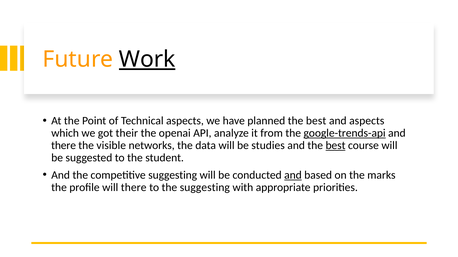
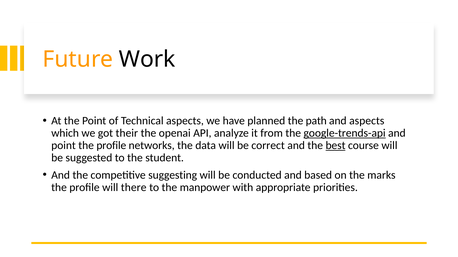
Work underline: present -> none
planned the best: best -> path
there at (64, 146): there -> point
visible at (111, 146): visible -> profile
studies: studies -> correct
and at (293, 175) underline: present -> none
the suggesting: suggesting -> manpower
